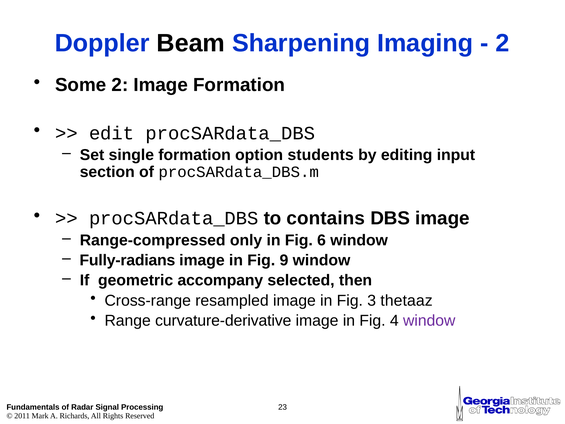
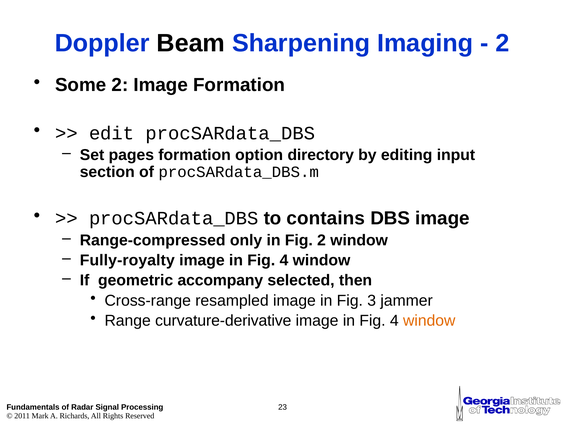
single: single -> pages
students: students -> directory
Fig 6: 6 -> 2
Fully-radians: Fully-radians -> Fully-royalty
9 at (284, 260): 9 -> 4
thetaaz: thetaaz -> jammer
window at (429, 320) colour: purple -> orange
